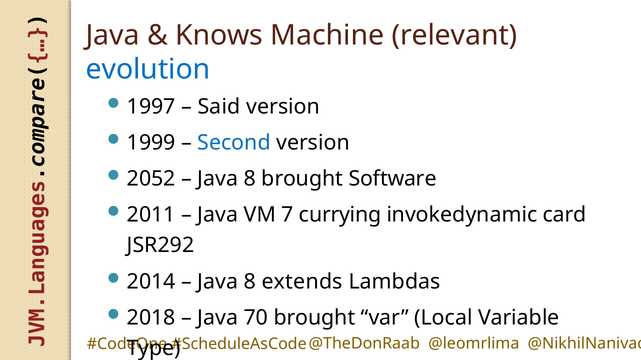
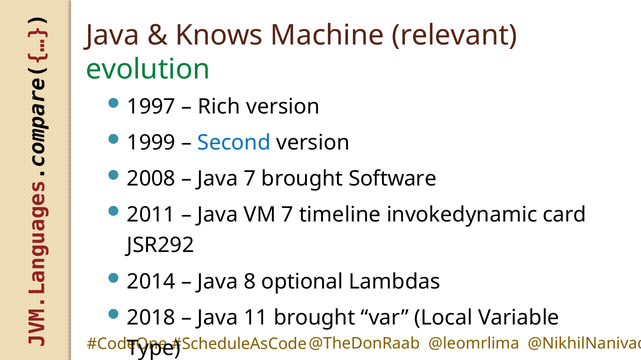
evolution colour: blue -> green
Said: Said -> Rich
2052: 2052 -> 2008
8 at (250, 179): 8 -> 7
currying: currying -> timeline
extends: extends -> optional
70: 70 -> 11
